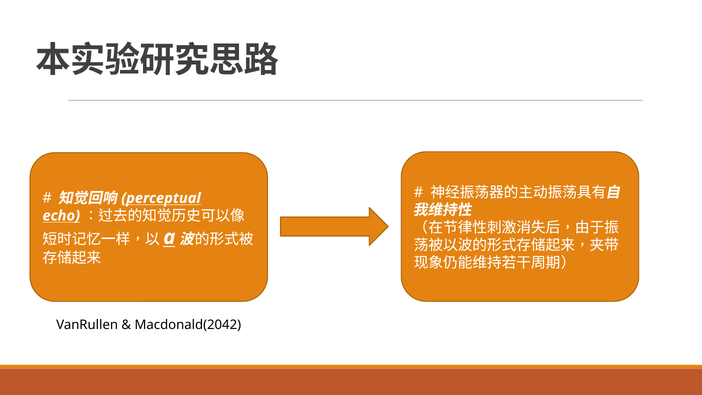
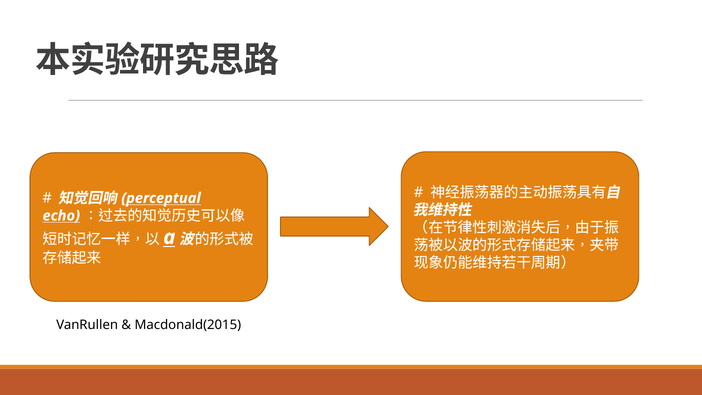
Macdonald(2042: Macdonald(2042 -> Macdonald(2015
